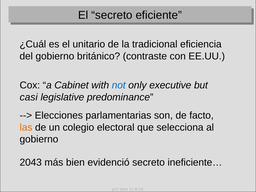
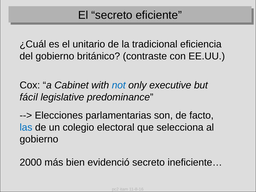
casi: casi -> fácil
las colour: orange -> blue
2043: 2043 -> 2000
